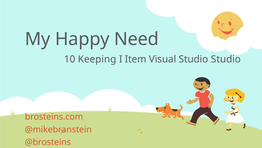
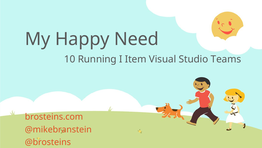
Keeping: Keeping -> Running
Studio Studio: Studio -> Teams
